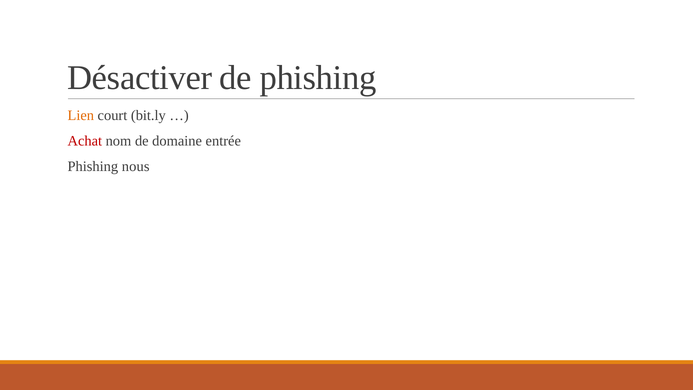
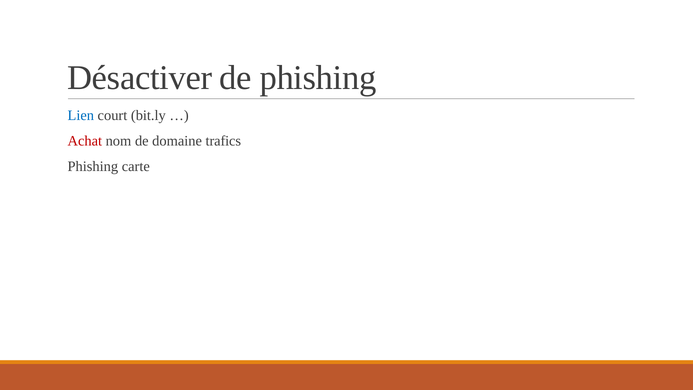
Lien colour: orange -> blue
entrée: entrée -> trafics
nous: nous -> carte
